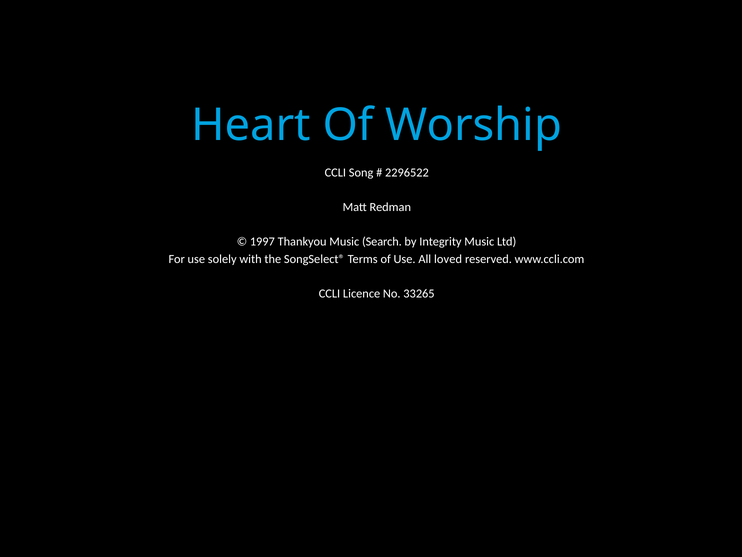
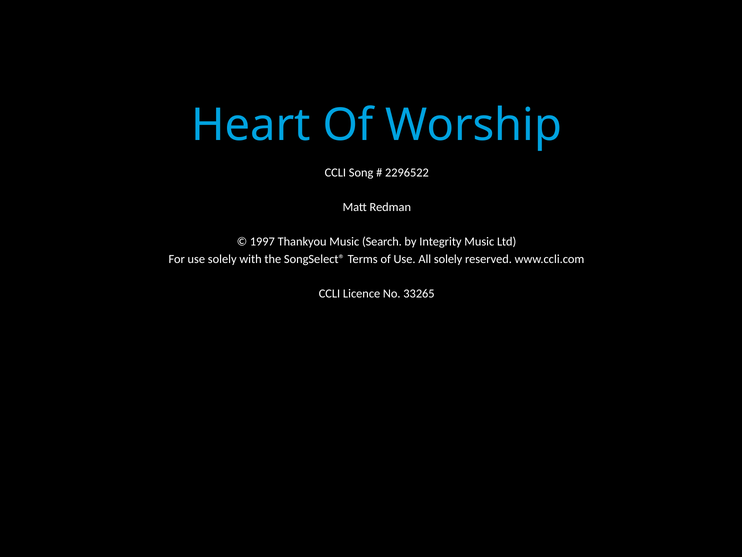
All loved: loved -> solely
